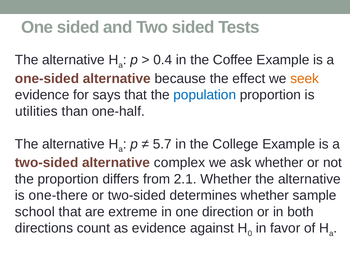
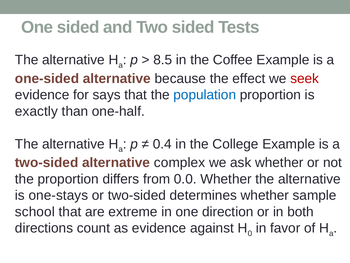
0.4: 0.4 -> 8.5
seek colour: orange -> red
utilities: utilities -> exactly
5.7: 5.7 -> 0.4
2.1: 2.1 -> 0.0
one-there: one-there -> one-stays
